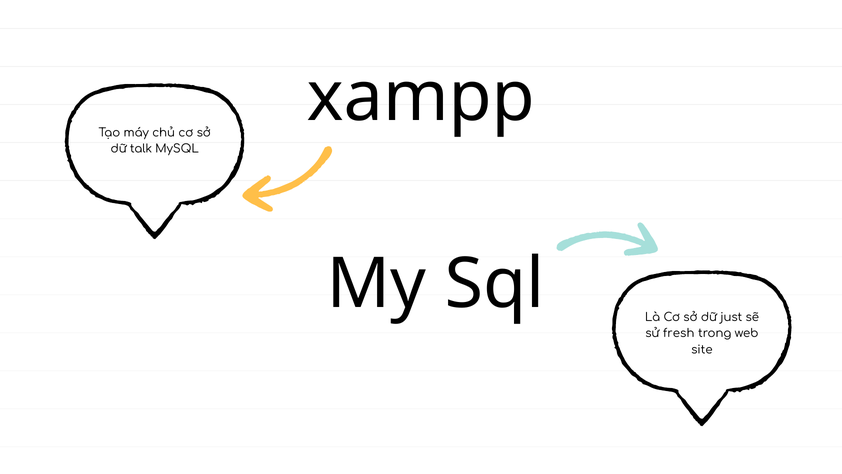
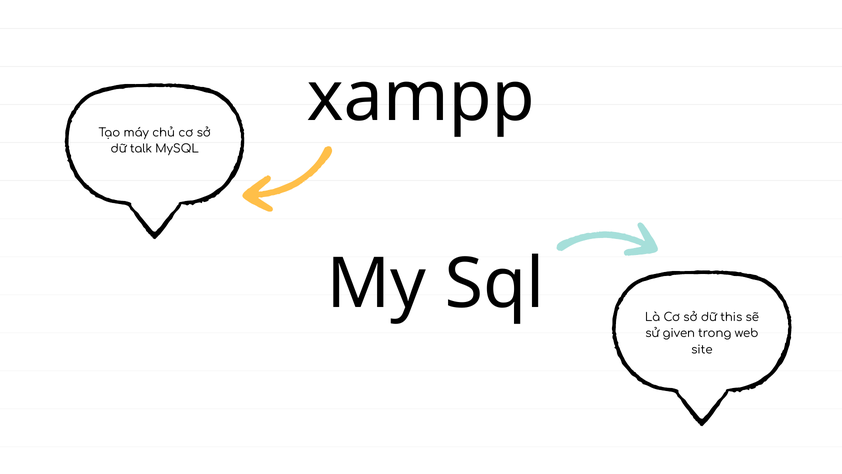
just: just -> this
fresh: fresh -> given
